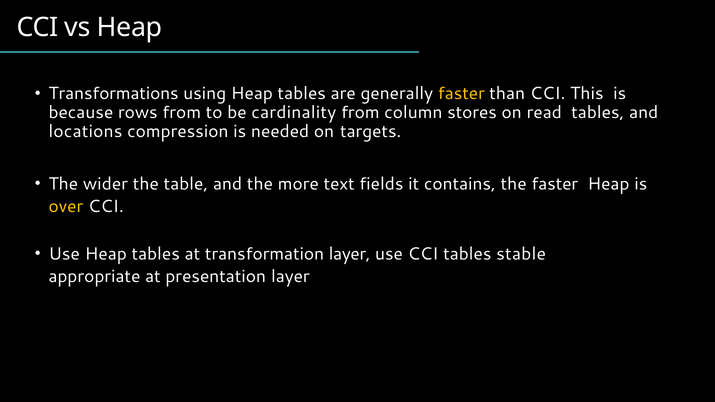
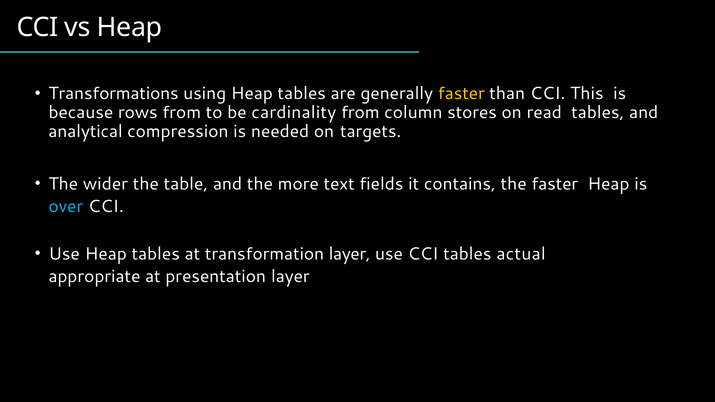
locations: locations -> analytical
over colour: yellow -> light blue
stable: stable -> actual
